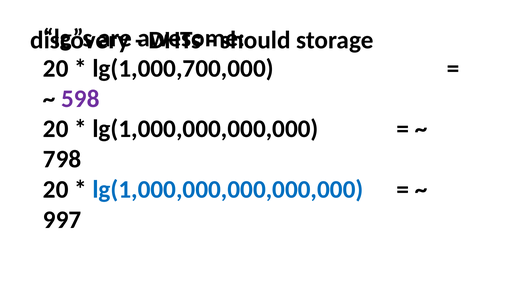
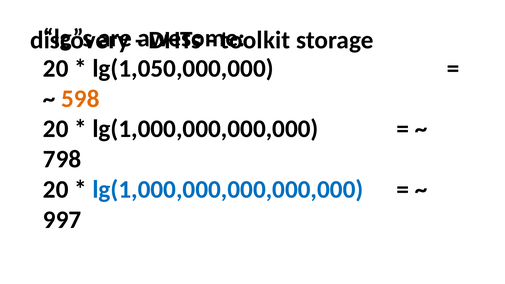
should: should -> toolkit
lg(1,000,700,000: lg(1,000,700,000 -> lg(1,050,000,000
598 colour: purple -> orange
